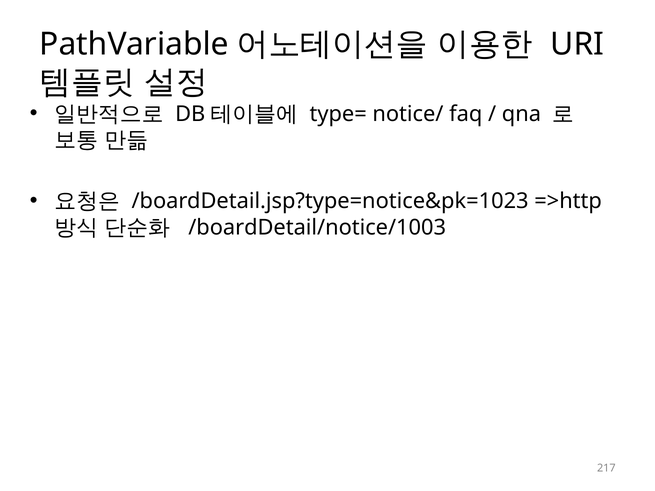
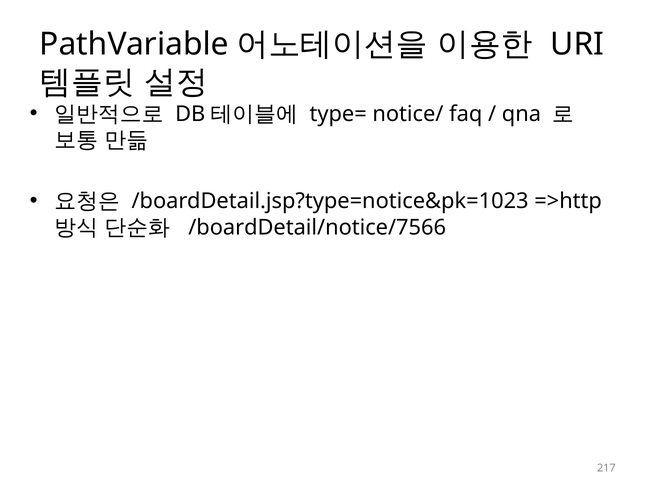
/boardDetail/notice/1003: /boardDetail/notice/1003 -> /boardDetail/notice/7566
